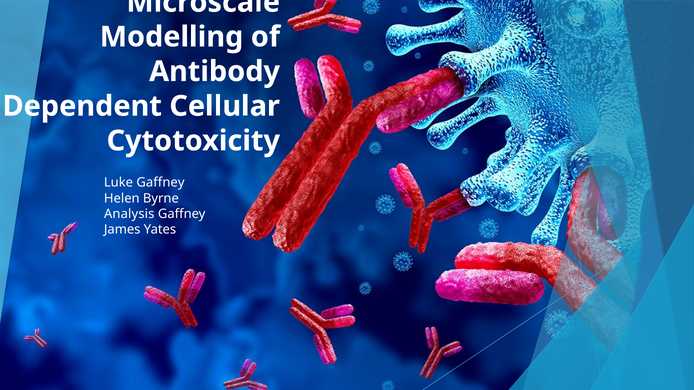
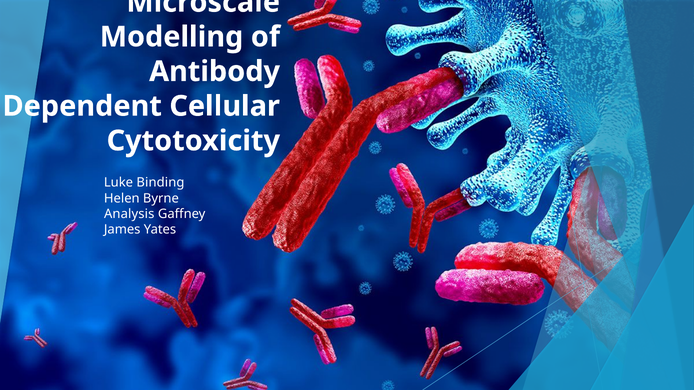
Luke Gaffney: Gaffney -> Binding
